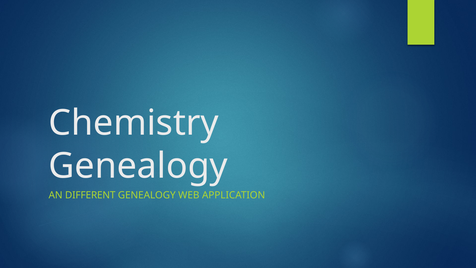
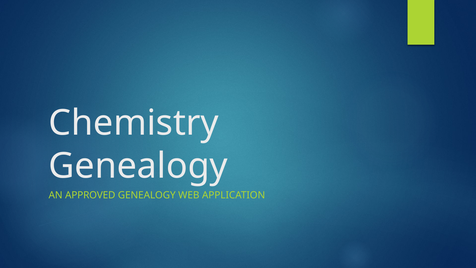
DIFFERENT: DIFFERENT -> APPROVED
